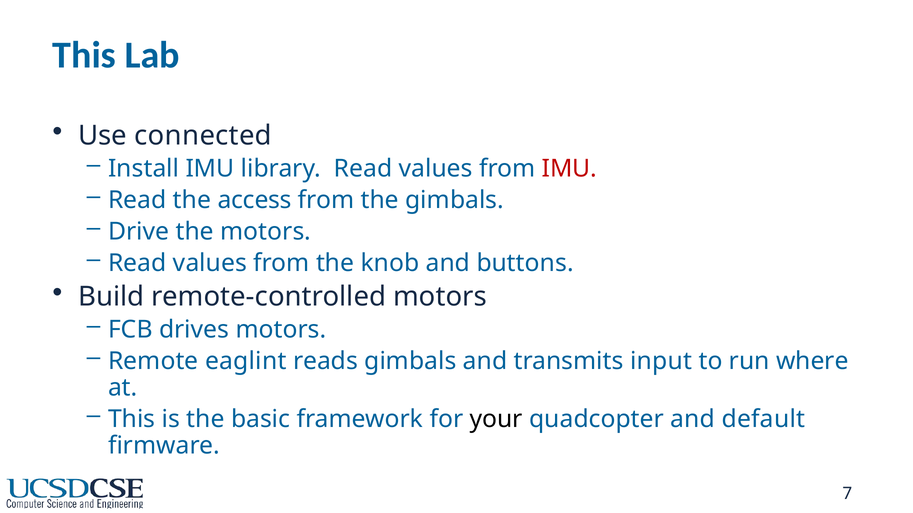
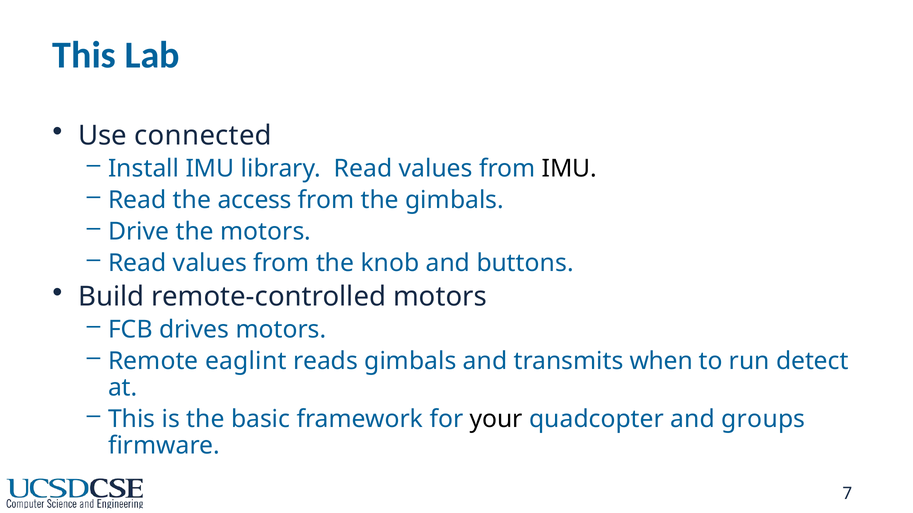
IMU at (569, 169) colour: red -> black
input: input -> when
where: where -> detect
default: default -> groups
